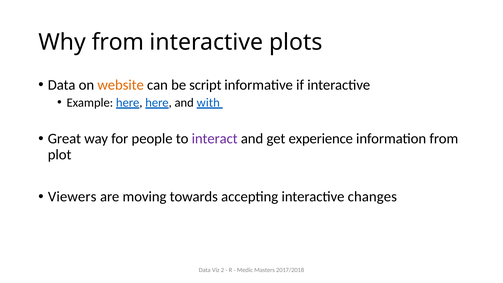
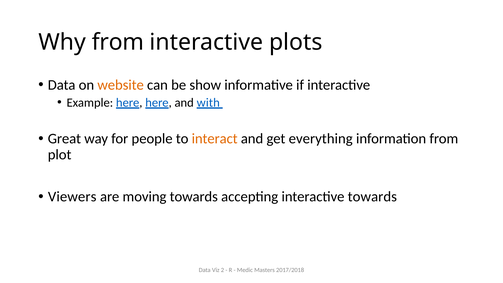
script: script -> show
interact colour: purple -> orange
experience: experience -> everything
interactive changes: changes -> towards
